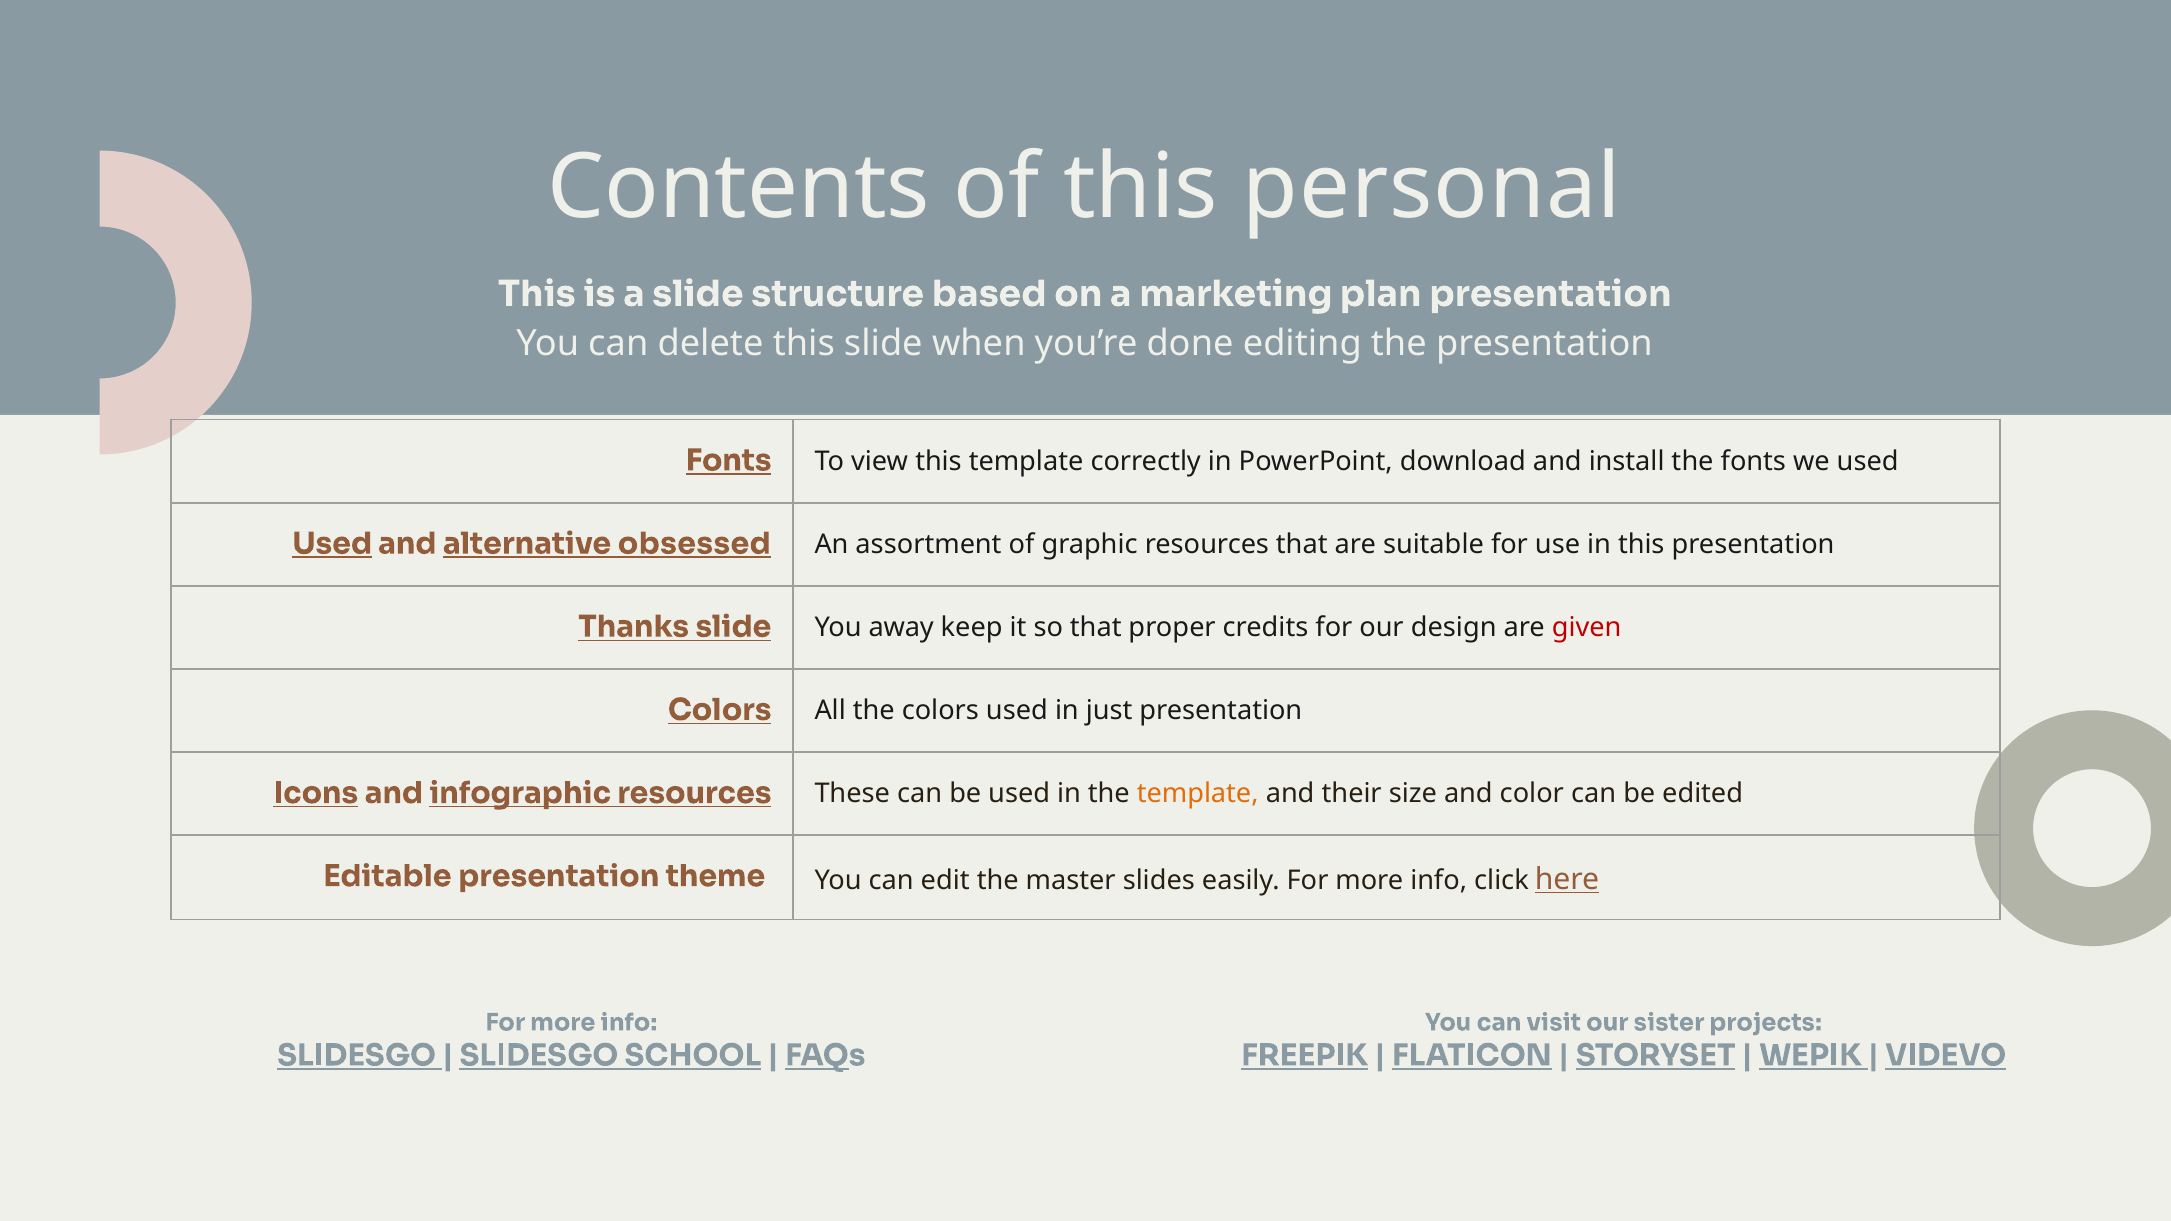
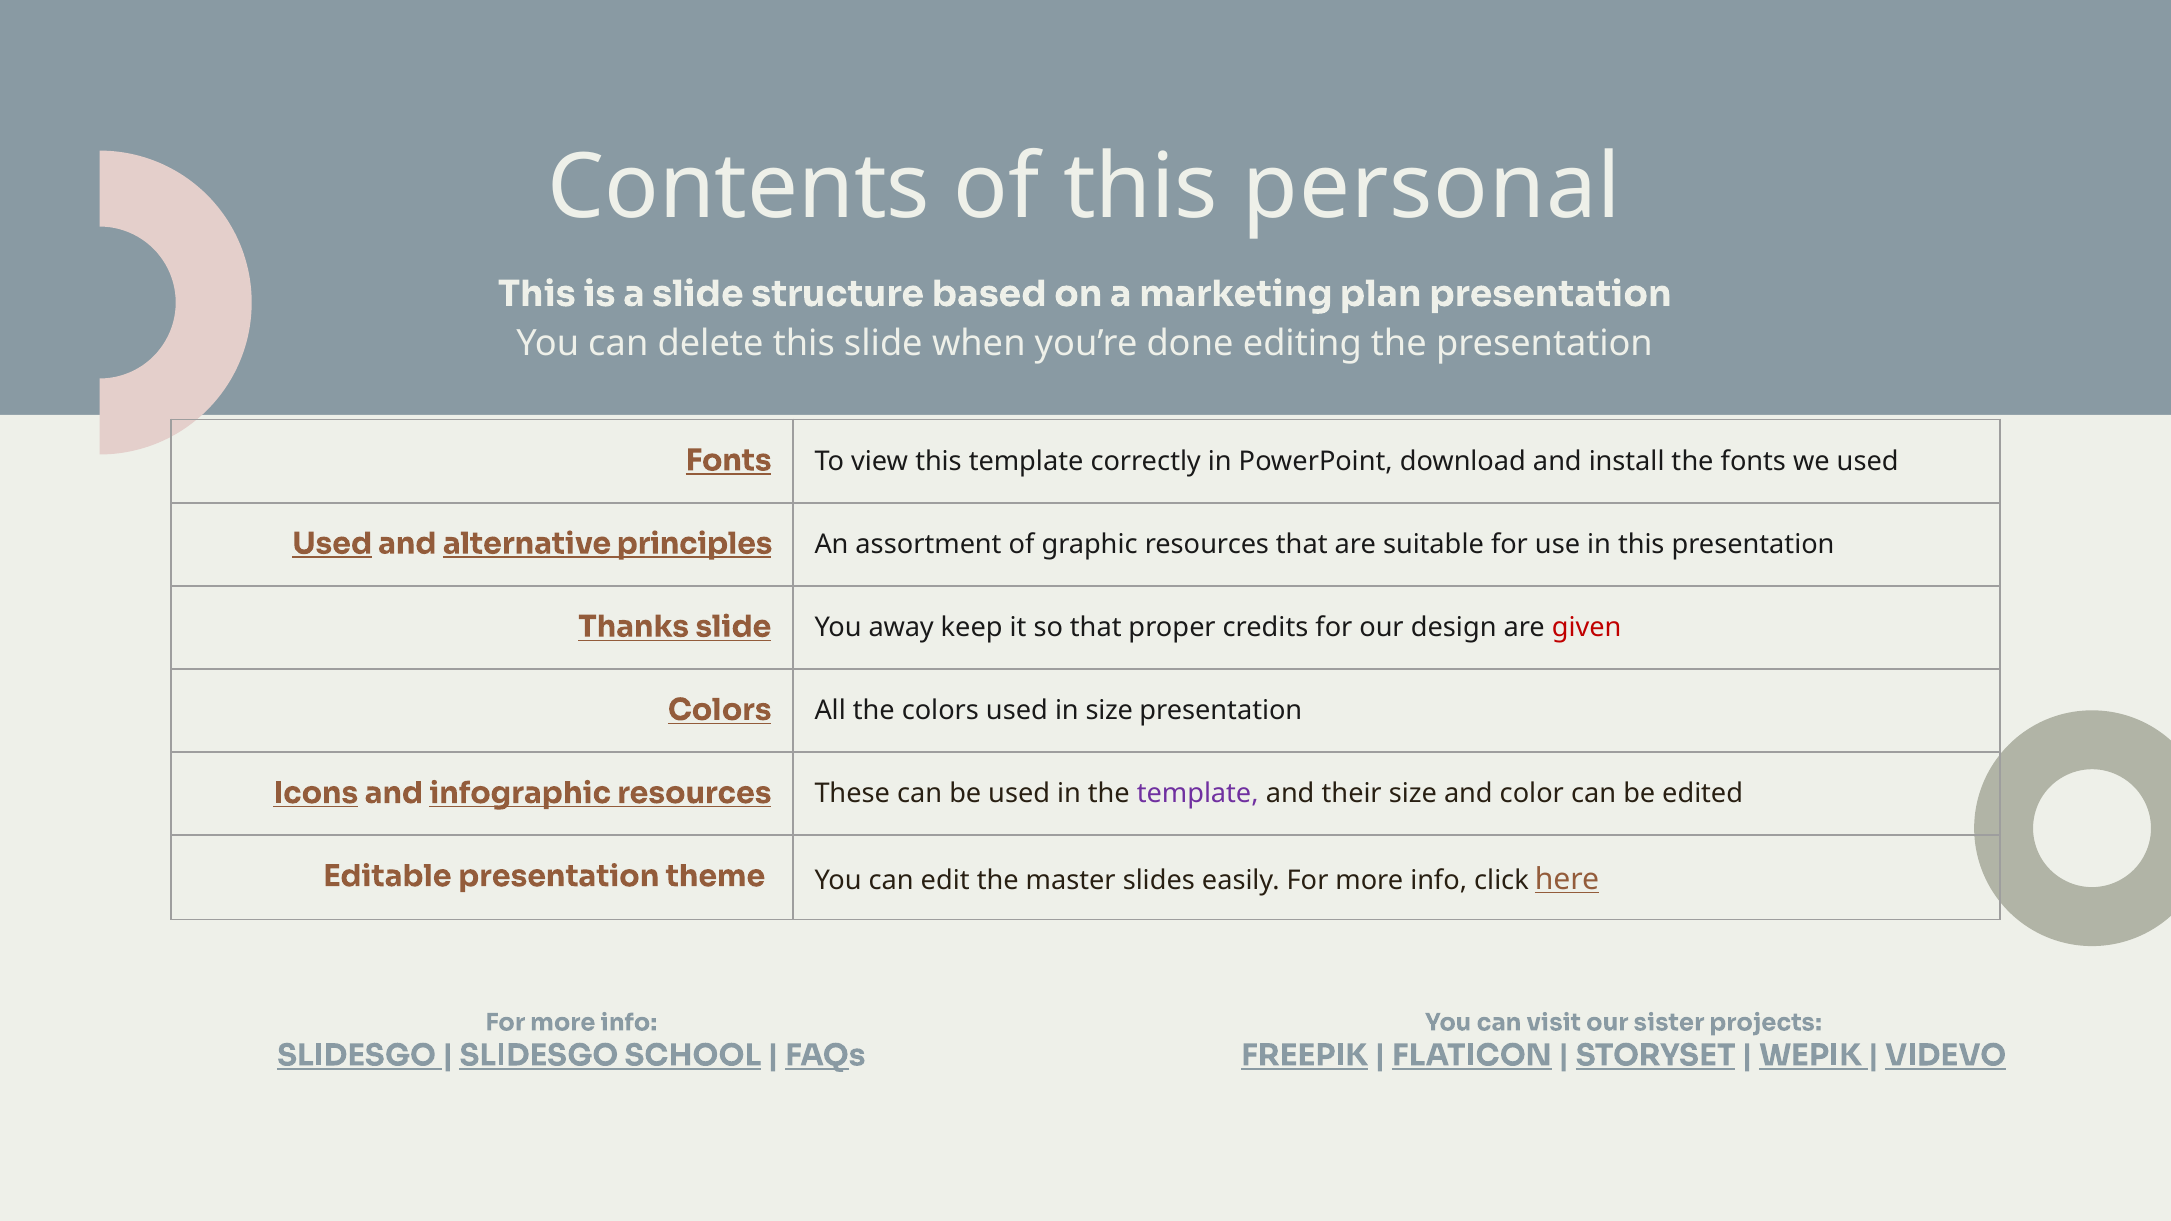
obsessed: obsessed -> principles
in just: just -> size
template at (1198, 794) colour: orange -> purple
